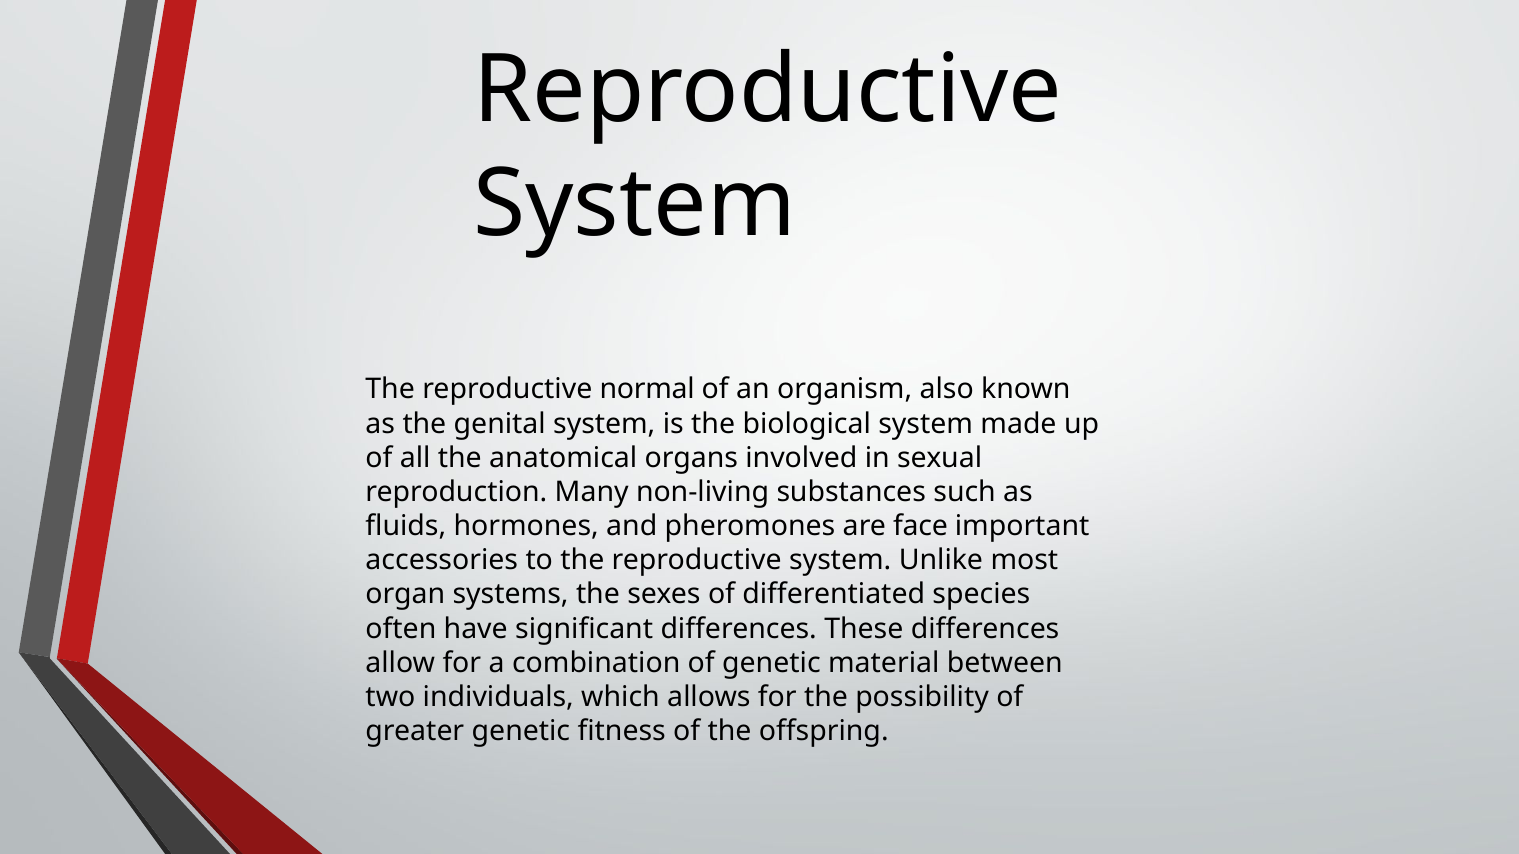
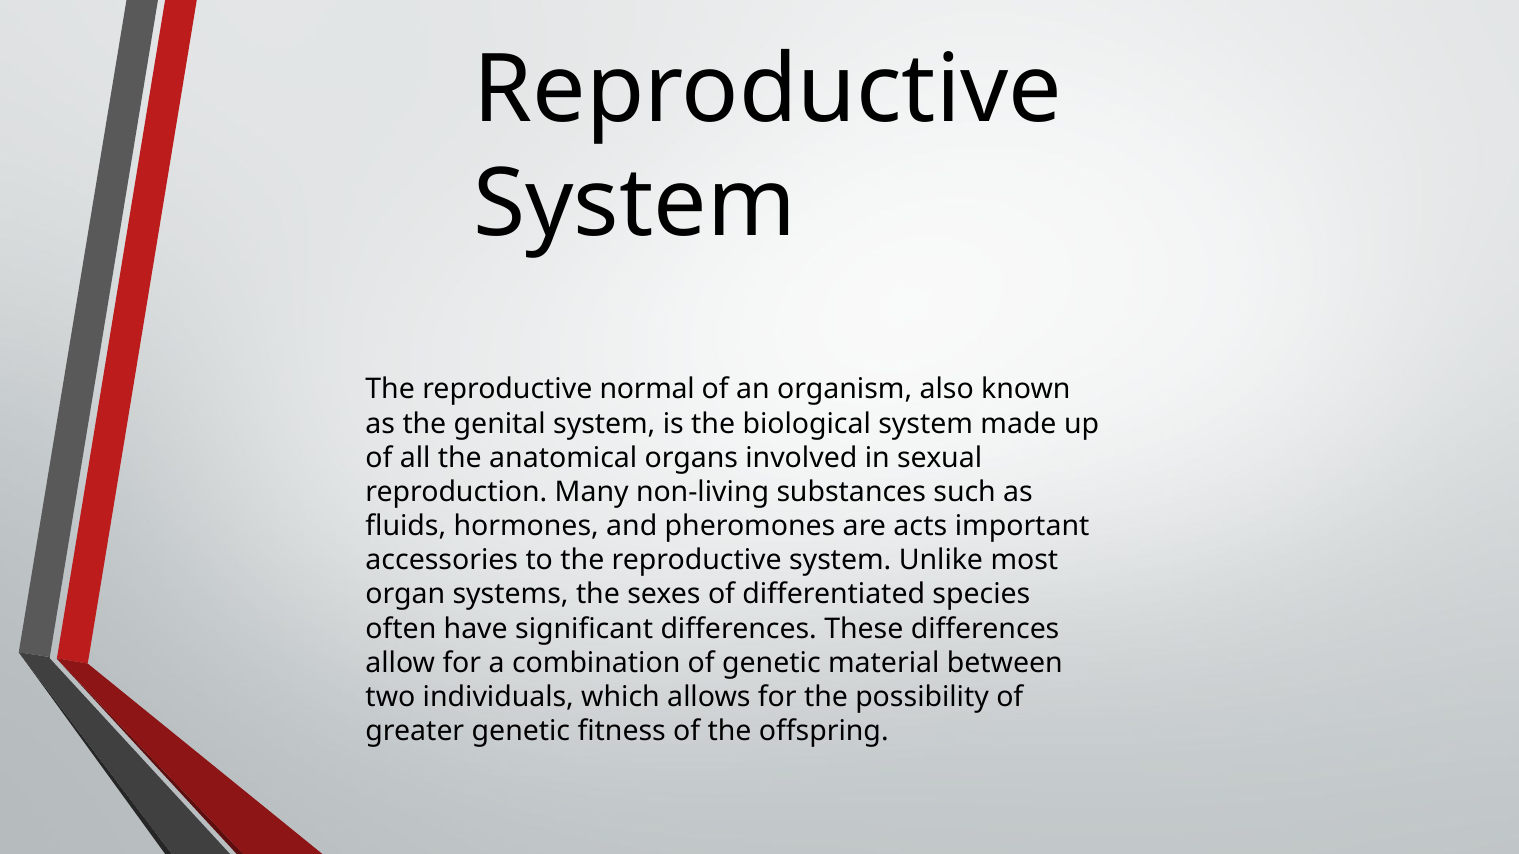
face: face -> acts
